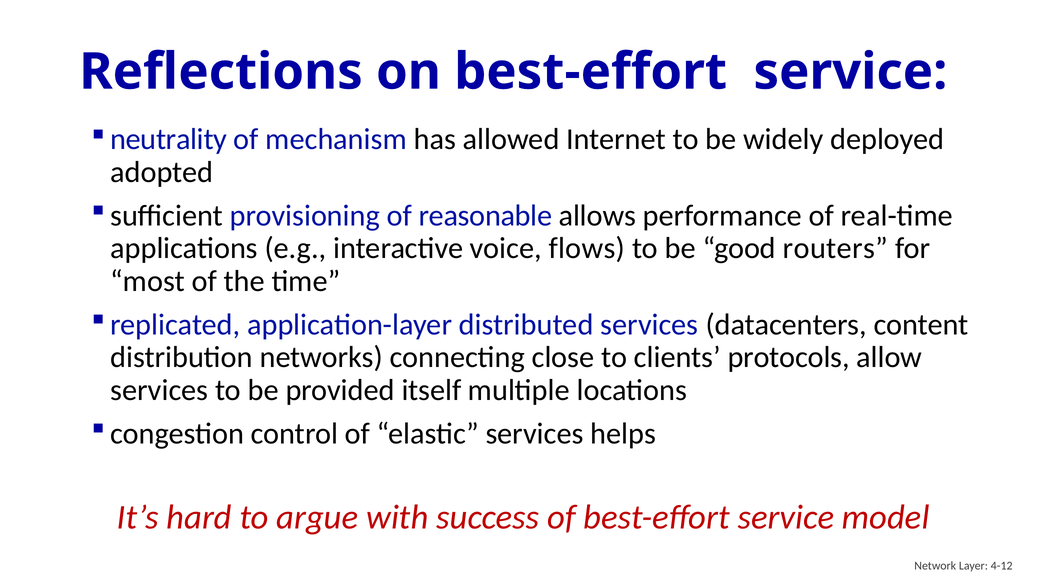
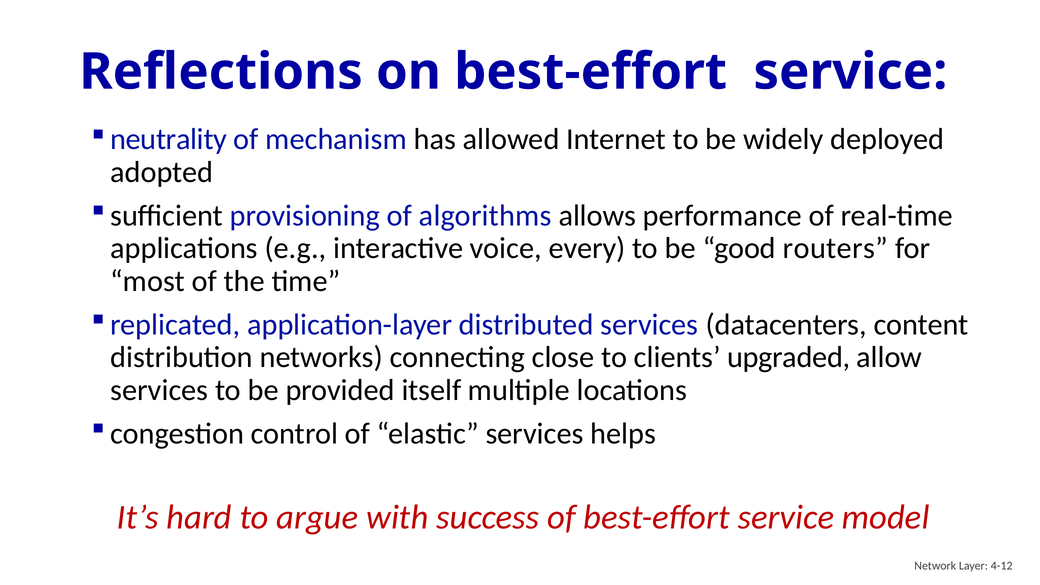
reasonable: reasonable -> algorithms
flows: flows -> every
protocols: protocols -> upgraded
